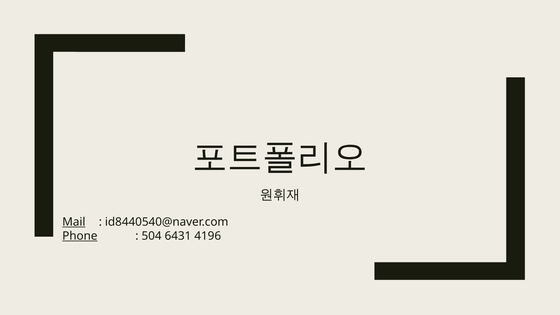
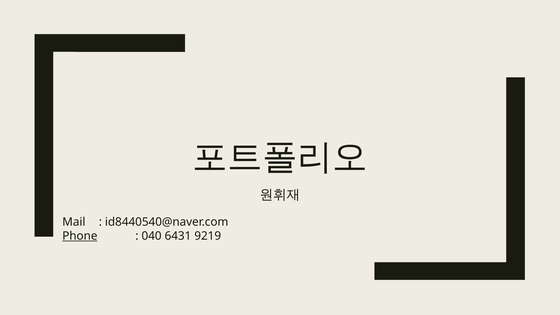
Mail underline: present -> none
504: 504 -> 040
4196: 4196 -> 9219
